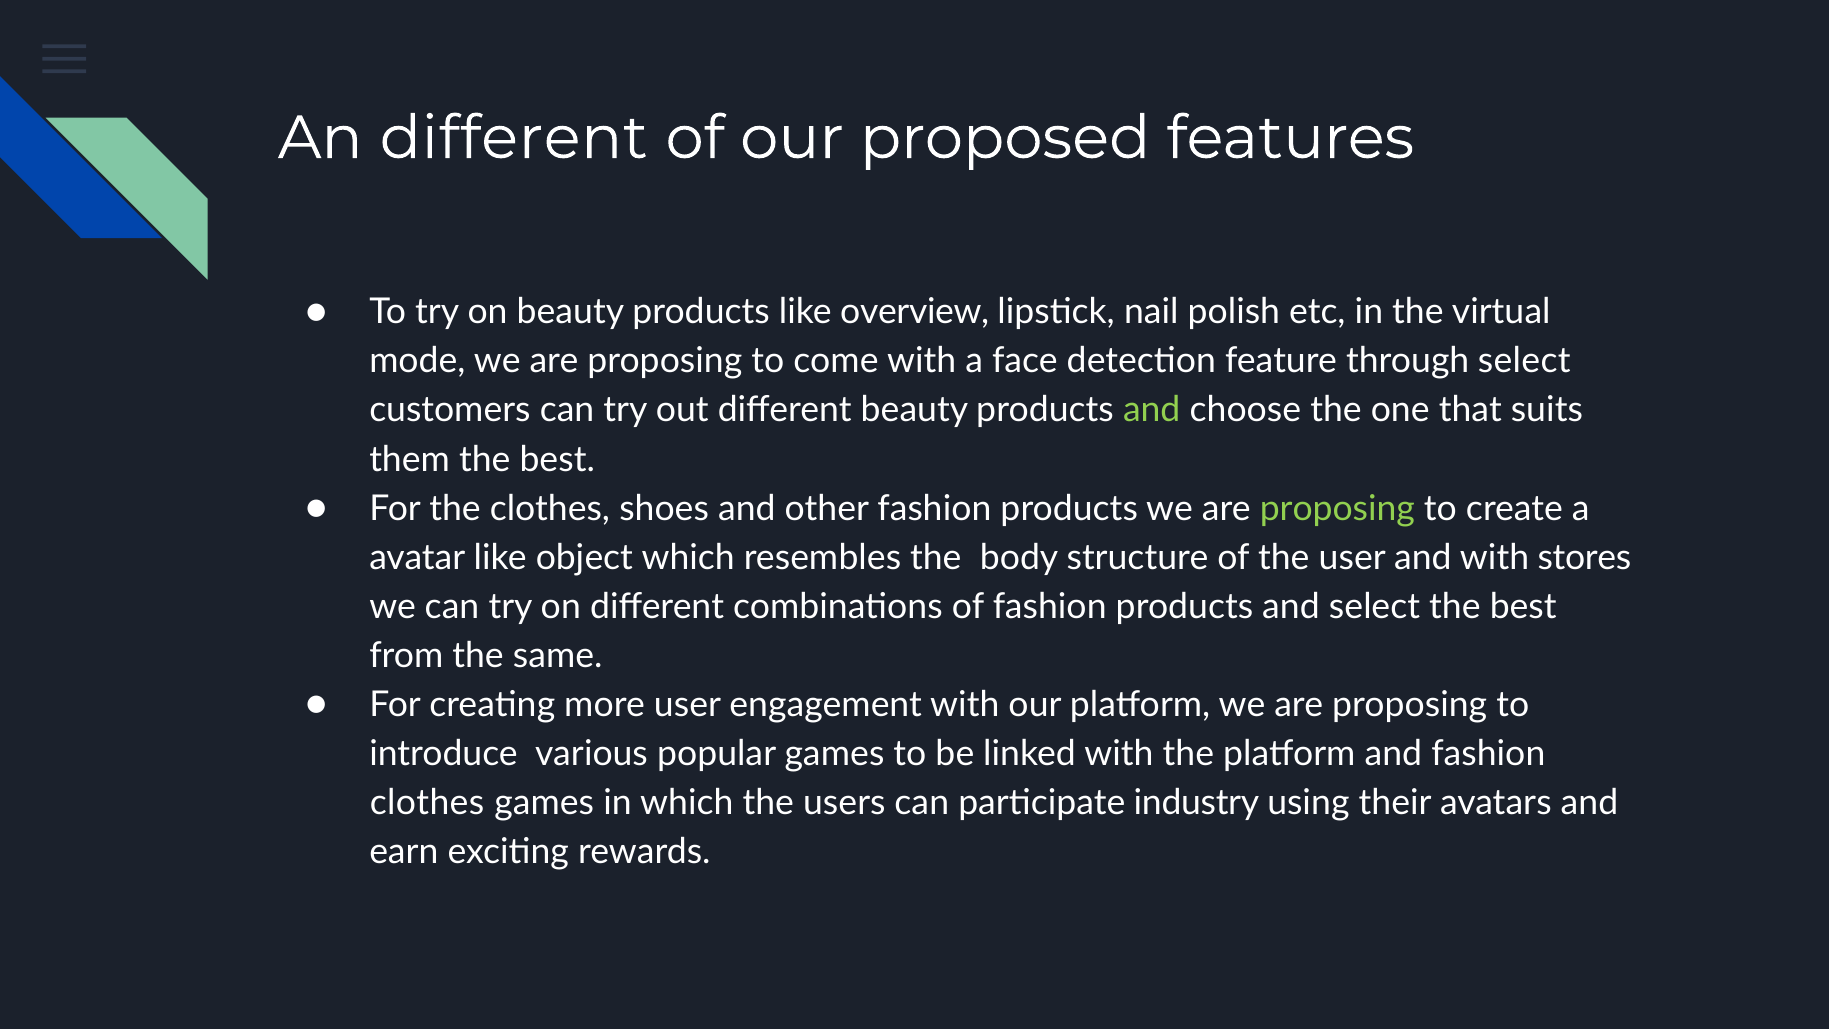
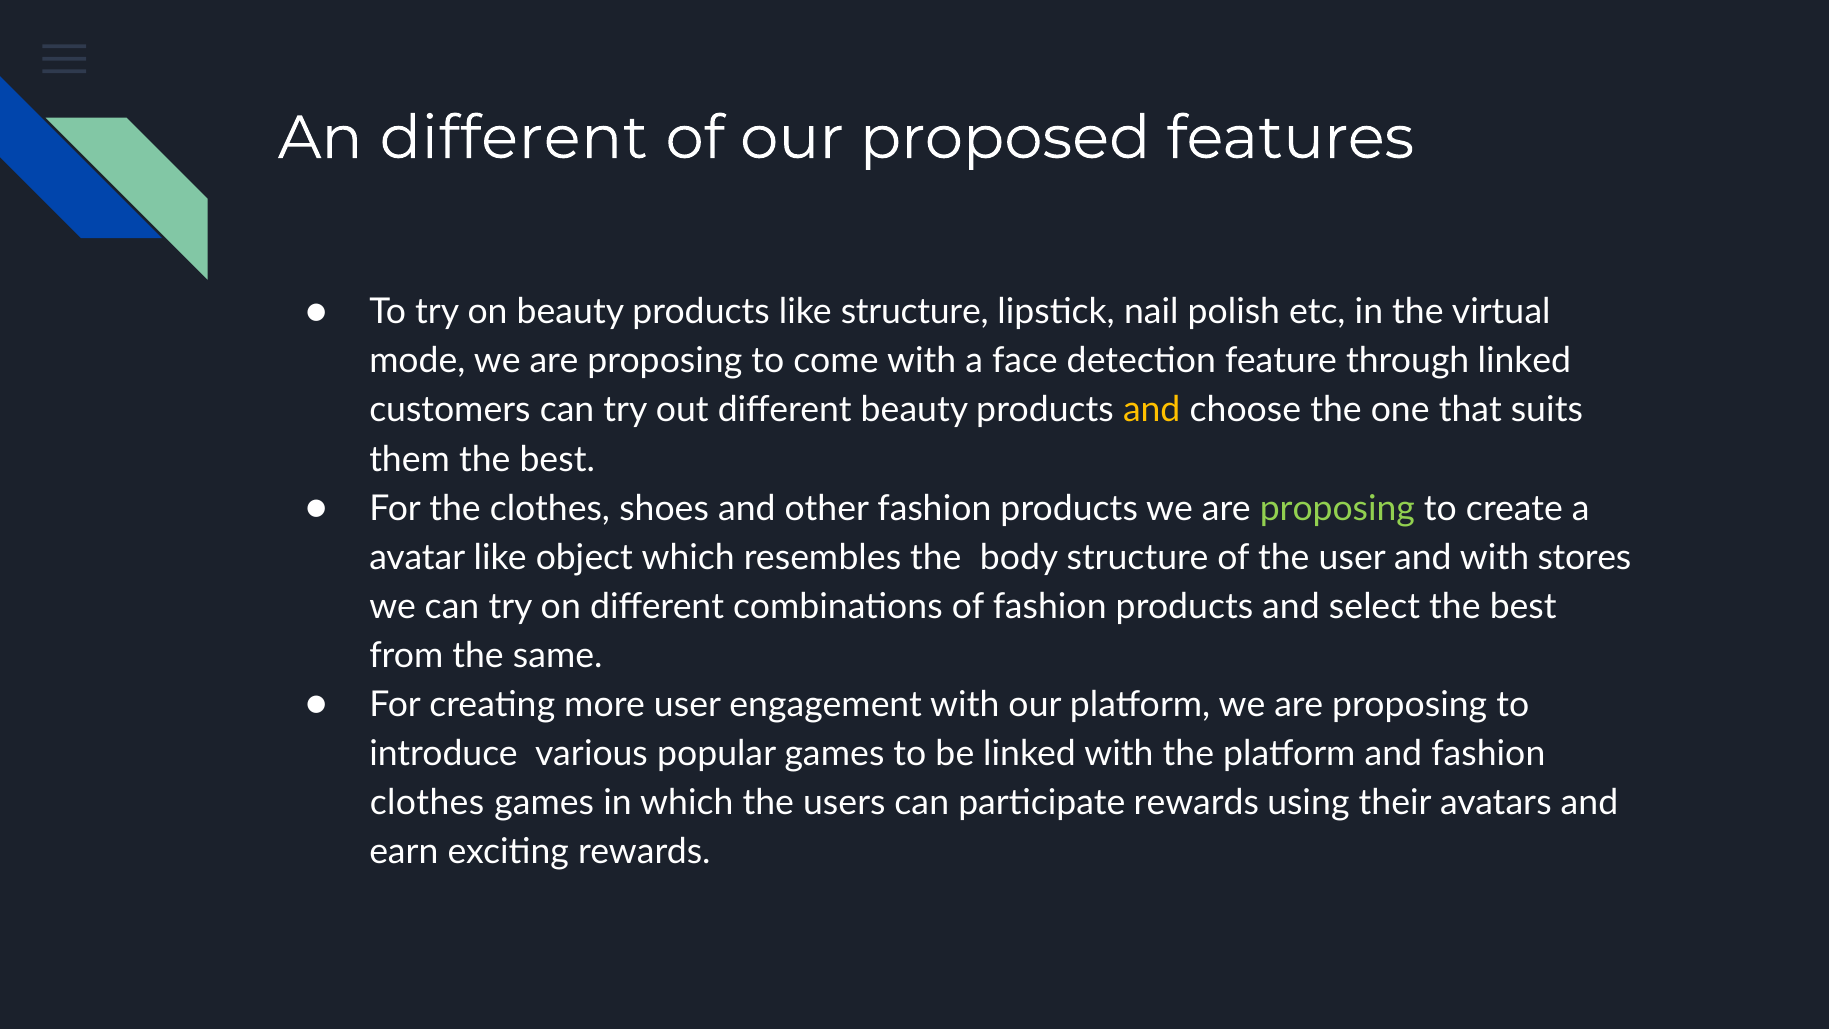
like overview: overview -> structure
through select: select -> linked
and at (1152, 410) colour: light green -> yellow
participate industry: industry -> rewards
